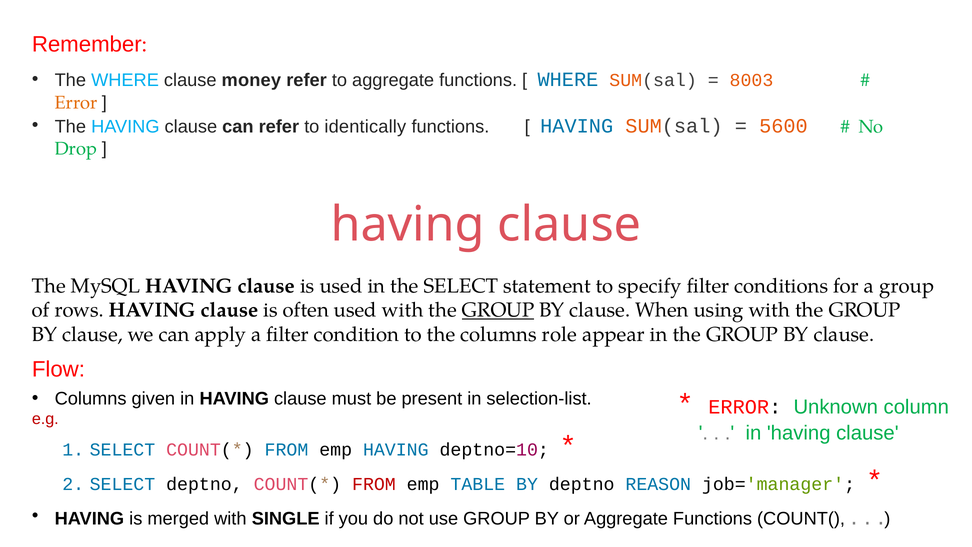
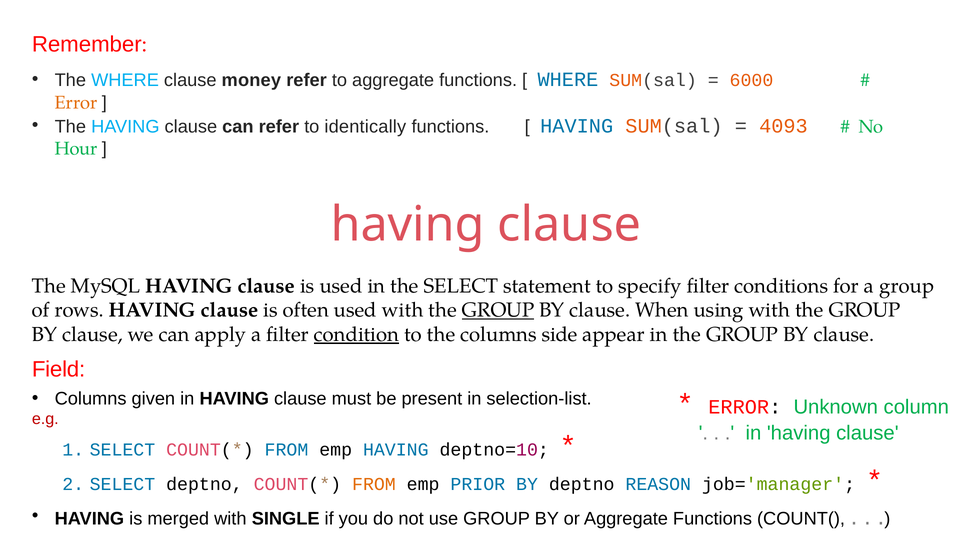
8003: 8003 -> 6000
5600: 5600 -> 4093
Drop: Drop -> Hour
condition underline: none -> present
role: role -> side
Flow: Flow -> Field
FROM at (374, 484) colour: red -> orange
TABLE: TABLE -> PRIOR
